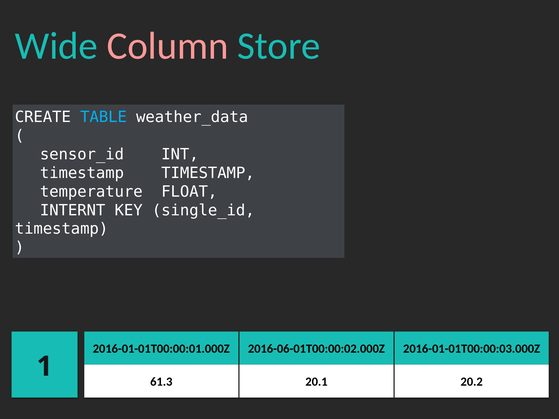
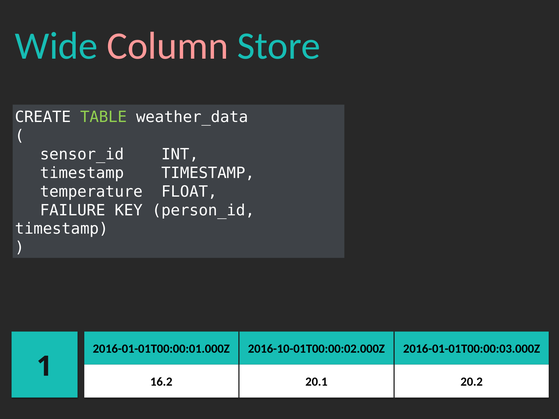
TABLE colour: light blue -> light green
INTERNT: INTERNT -> FAILURE
single_id: single_id -> person_id
2016-06-01T00:00:02.000Z: 2016-06-01T00:00:02.000Z -> 2016-10-01T00:00:02.000Z
61.3: 61.3 -> 16.2
